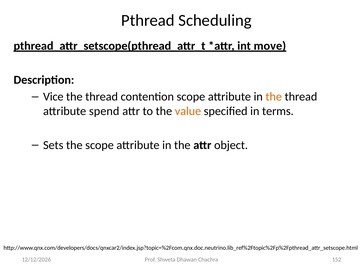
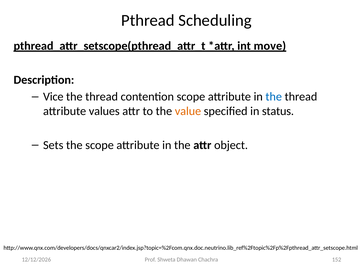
the at (274, 97) colour: orange -> blue
spend: spend -> values
terms: terms -> status
